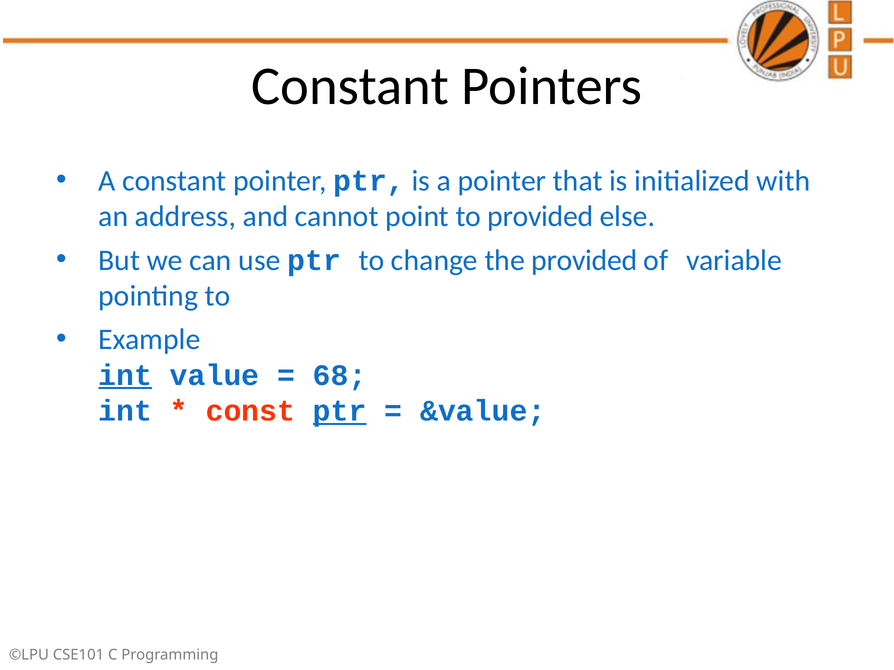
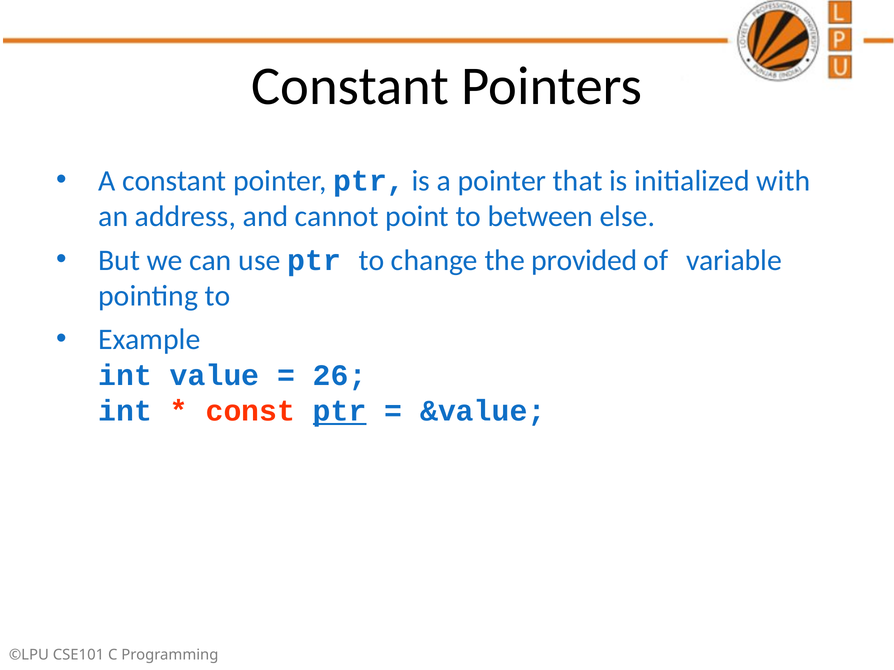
to provided: provided -> between
int at (125, 376) underline: present -> none
68: 68 -> 26
